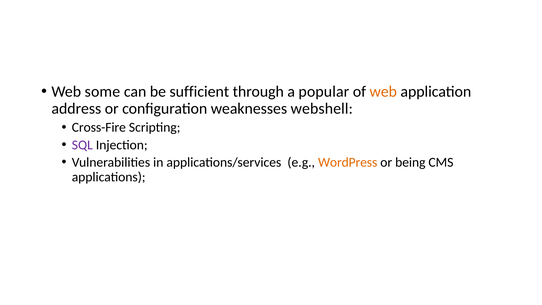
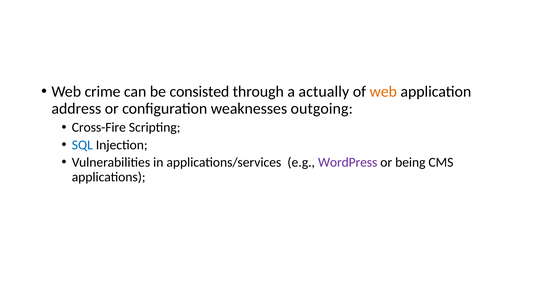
some: some -> crime
sufficient: sufficient -> consisted
popular: popular -> actually
webshell: webshell -> outgoing
SQL colour: purple -> blue
WordPress colour: orange -> purple
